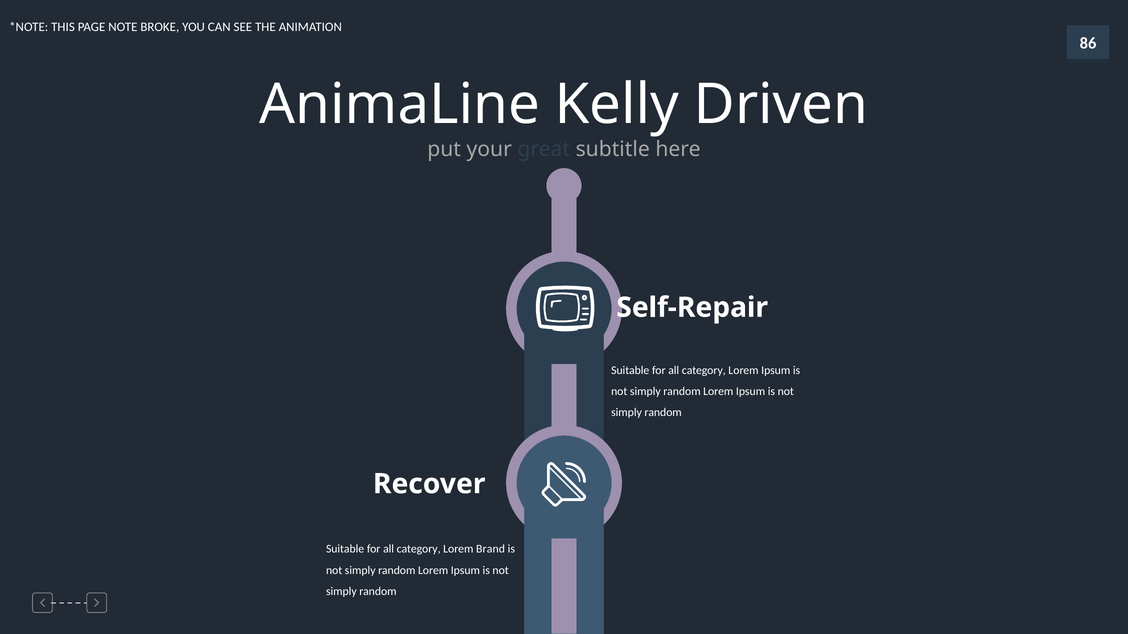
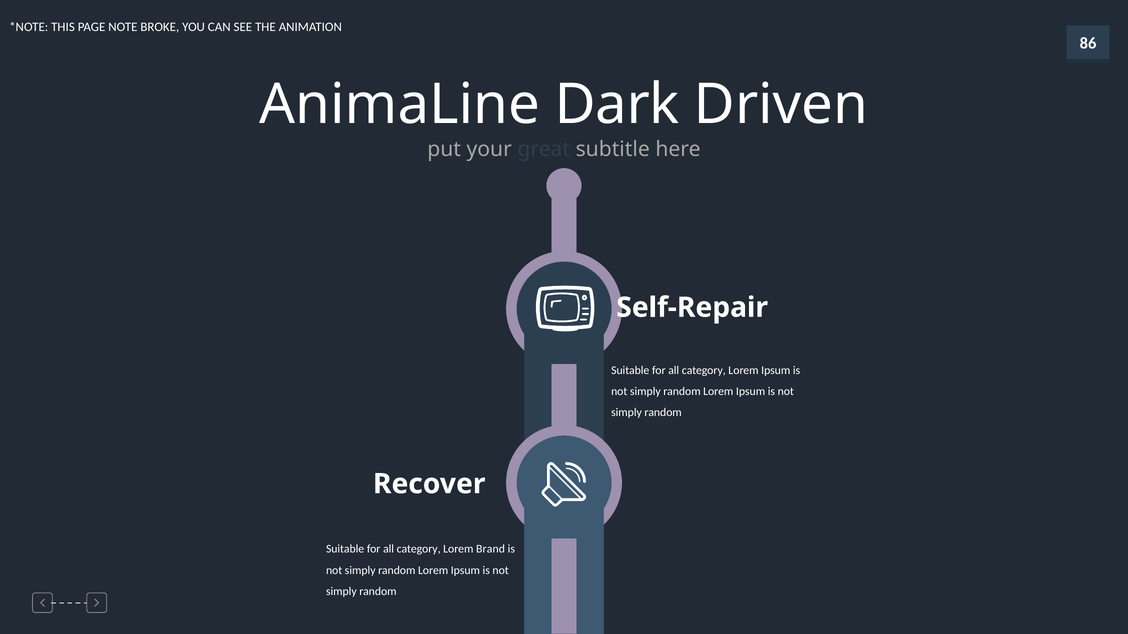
Kelly: Kelly -> Dark
